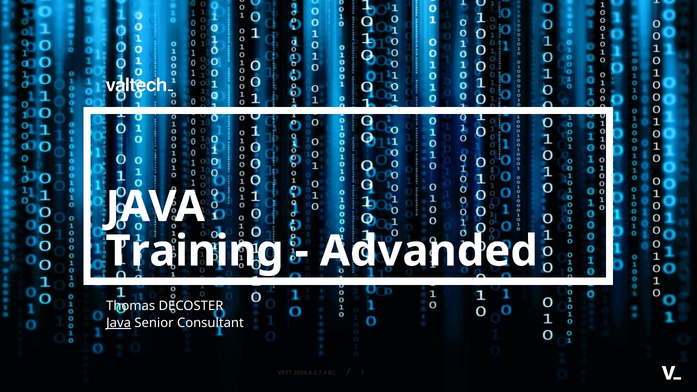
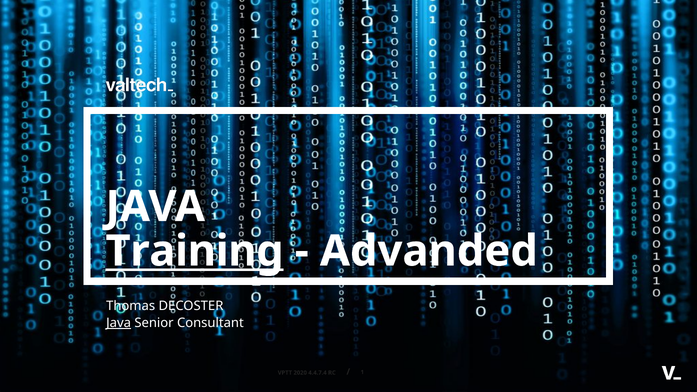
Training underline: none -> present
